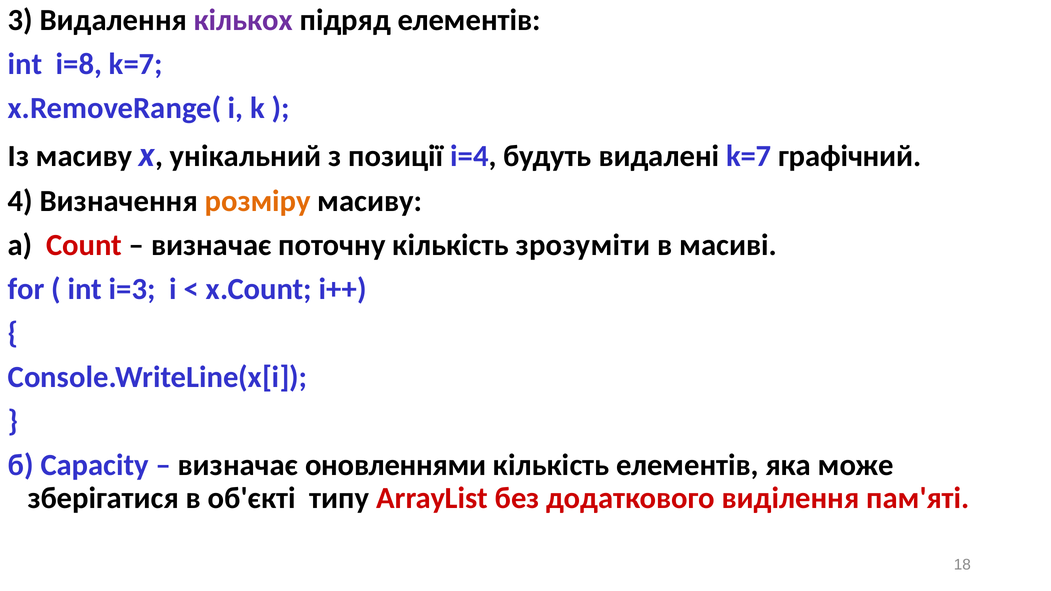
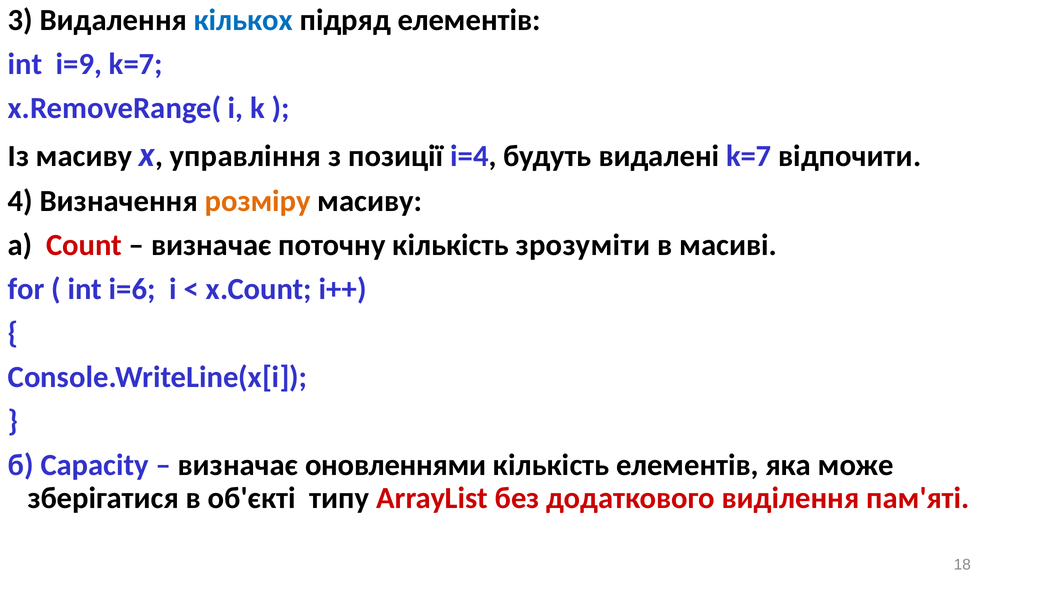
кількох colour: purple -> blue
i=8: i=8 -> i=9
унікальний: унікальний -> управління
графічний: графічний -> вiдпочити
i=3: i=3 -> i=6
